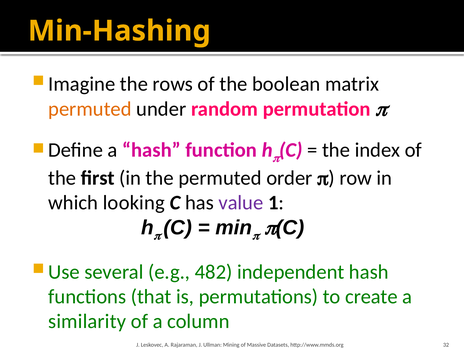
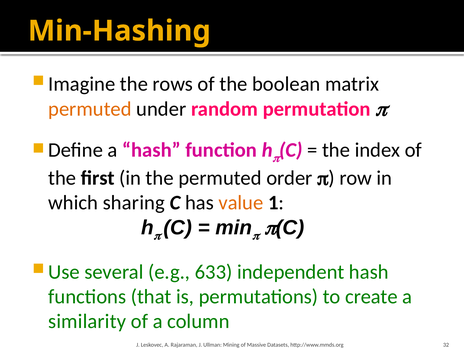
looking: looking -> sharing
value colour: purple -> orange
482: 482 -> 633
